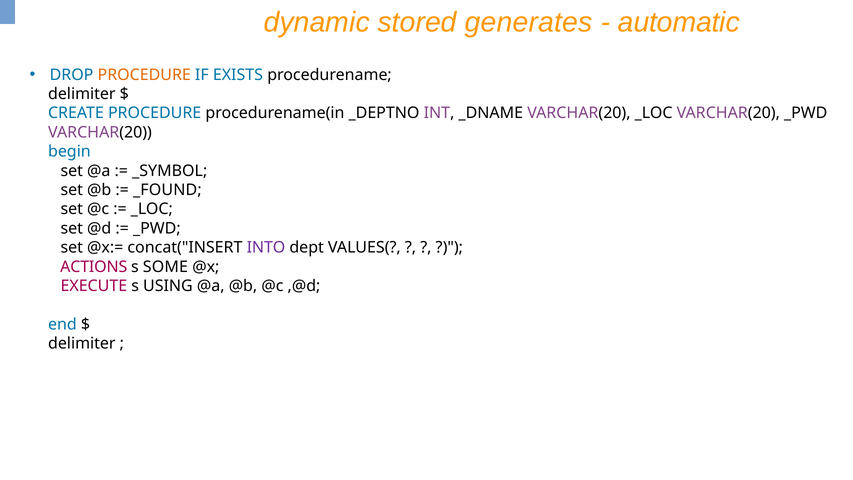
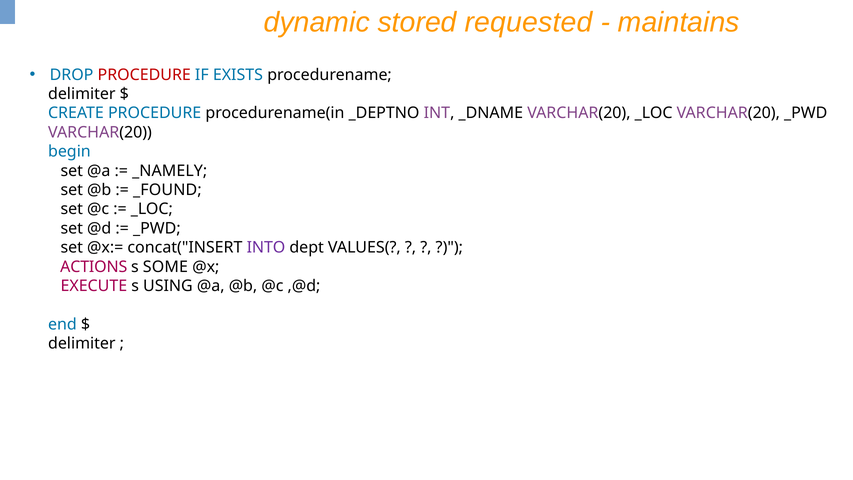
generates: generates -> requested
automatic: automatic -> maintains
PROCEDURE at (144, 75) colour: orange -> red
_SYMBOL: _SYMBOL -> _NAMELY
